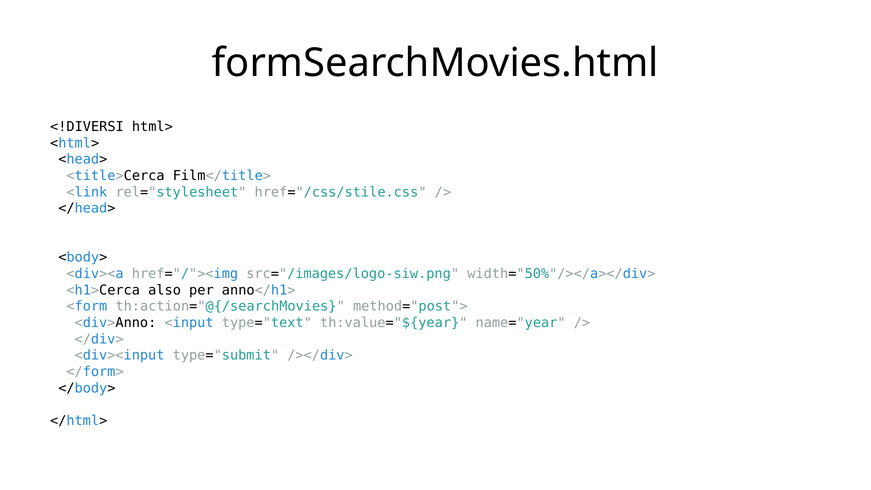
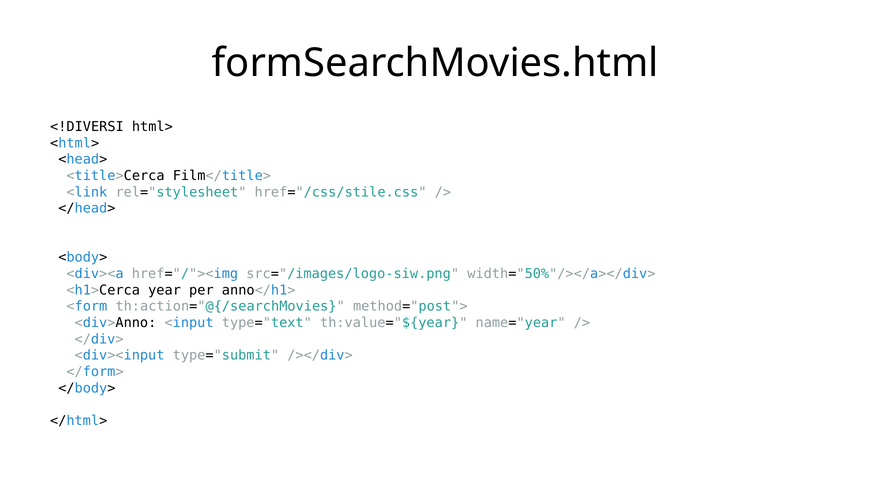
also: also -> year
